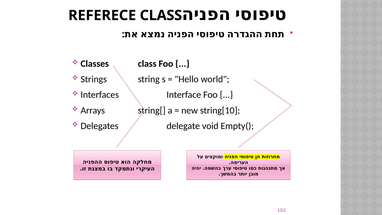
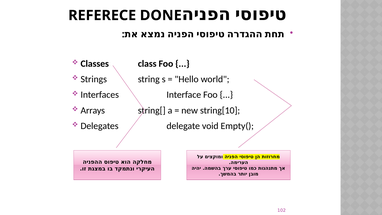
CLASS at (161, 15): CLASS -> DONE
